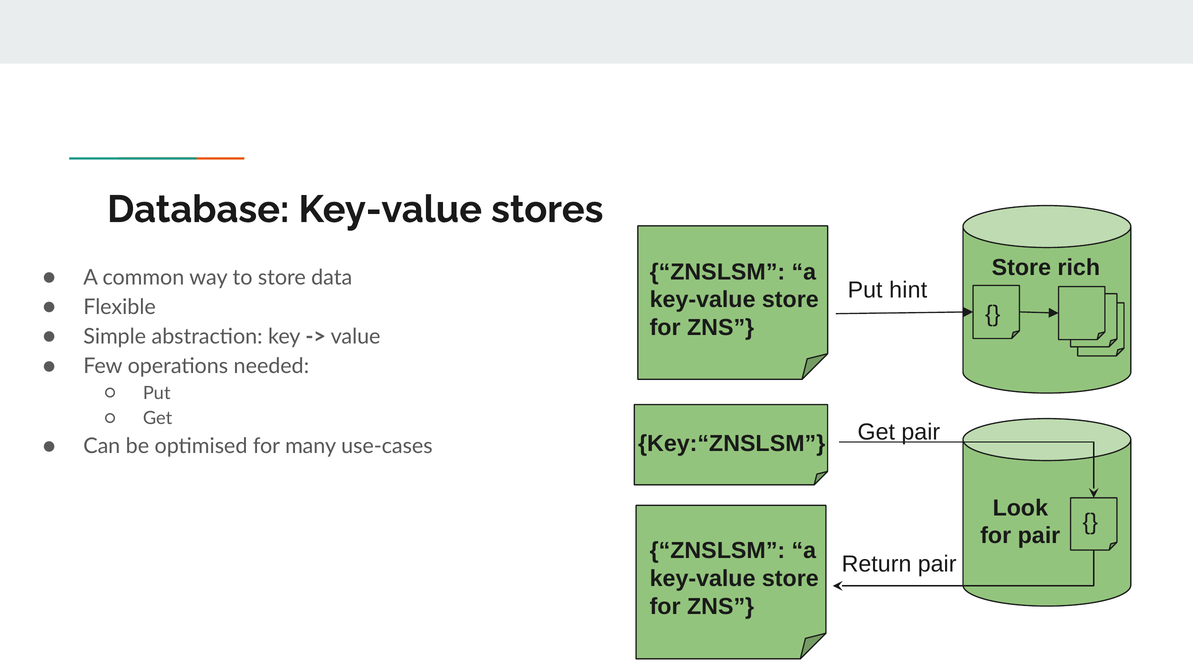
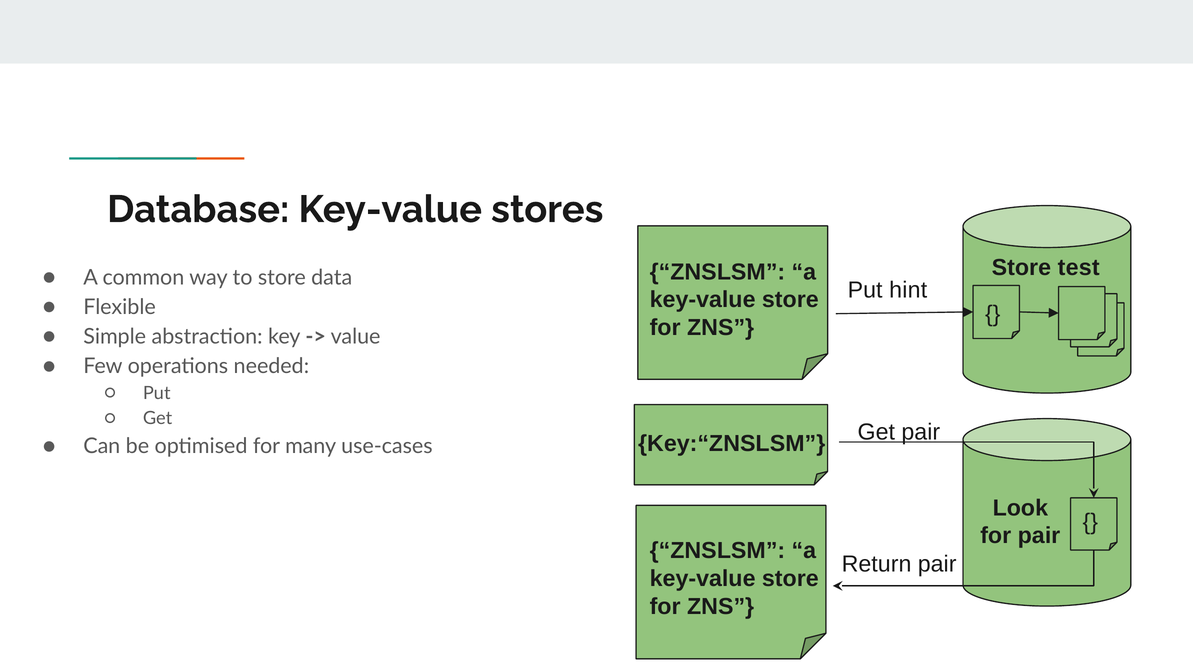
rich: rich -> test
